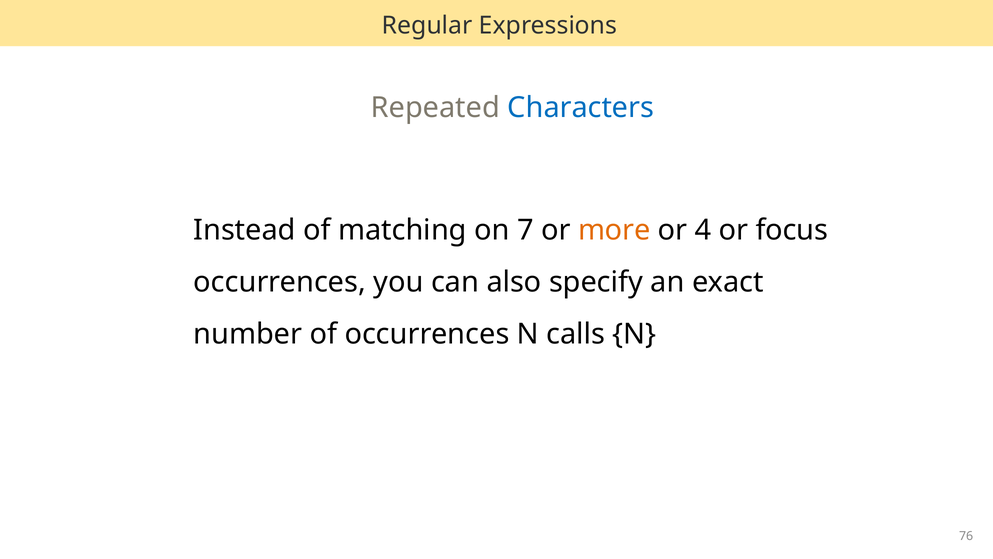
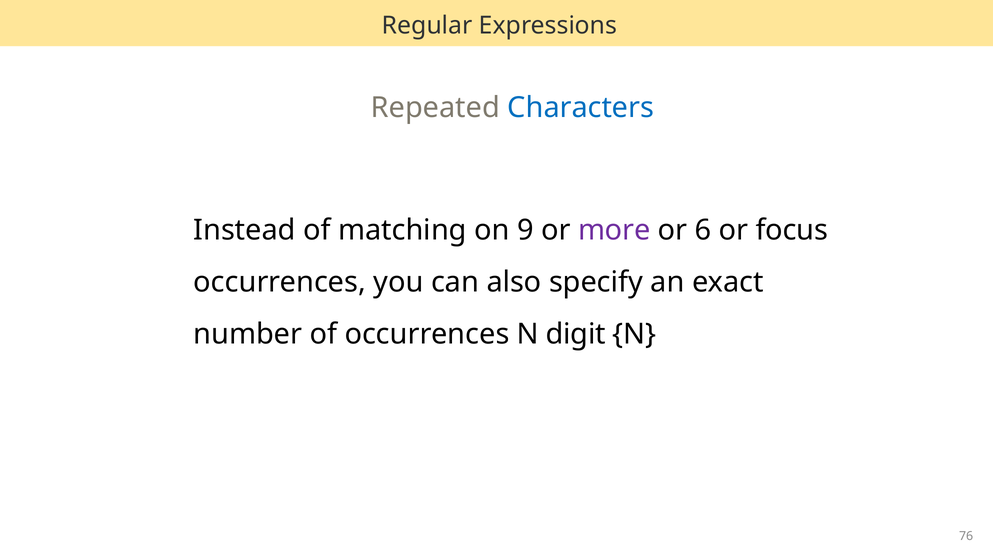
7: 7 -> 9
more colour: orange -> purple
4: 4 -> 6
calls: calls -> digit
